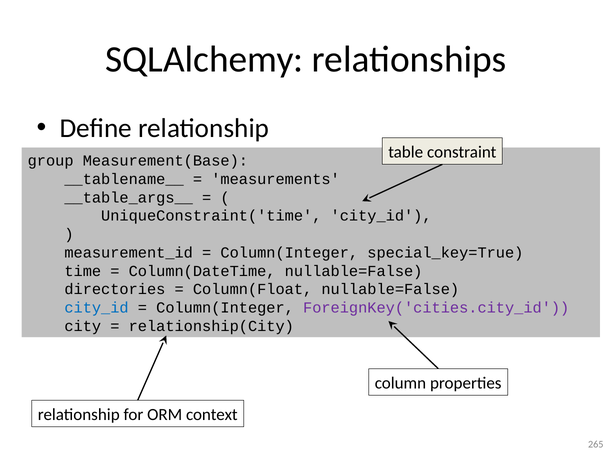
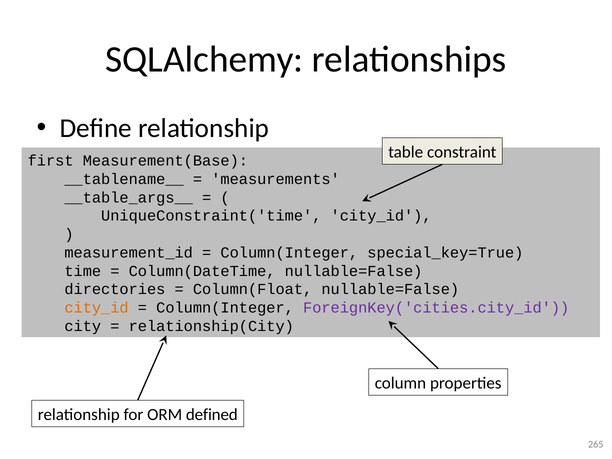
group: group -> first
city_id at (97, 308) colour: blue -> orange
context: context -> defined
